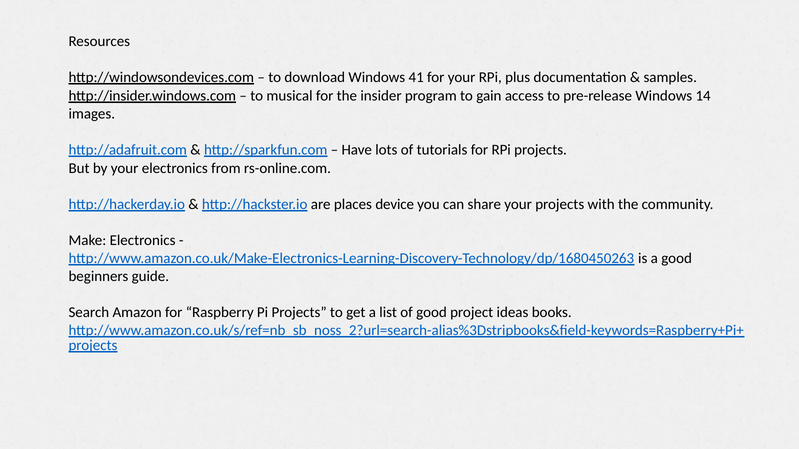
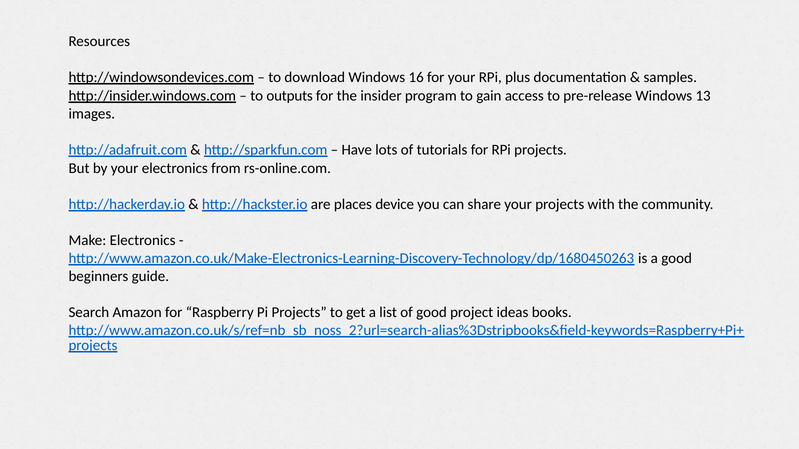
41: 41 -> 16
musical: musical -> outputs
14: 14 -> 13
